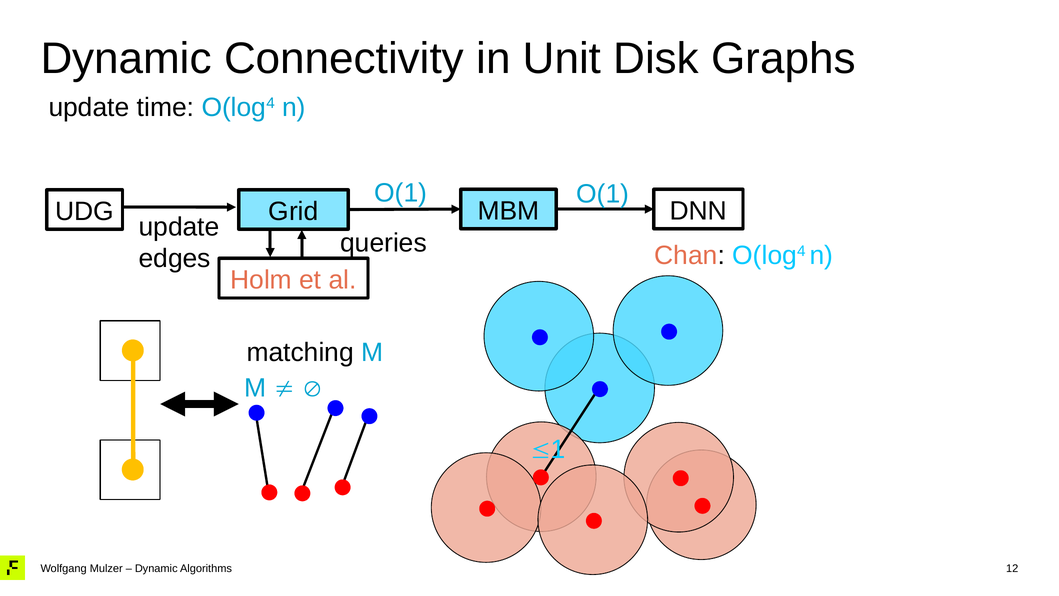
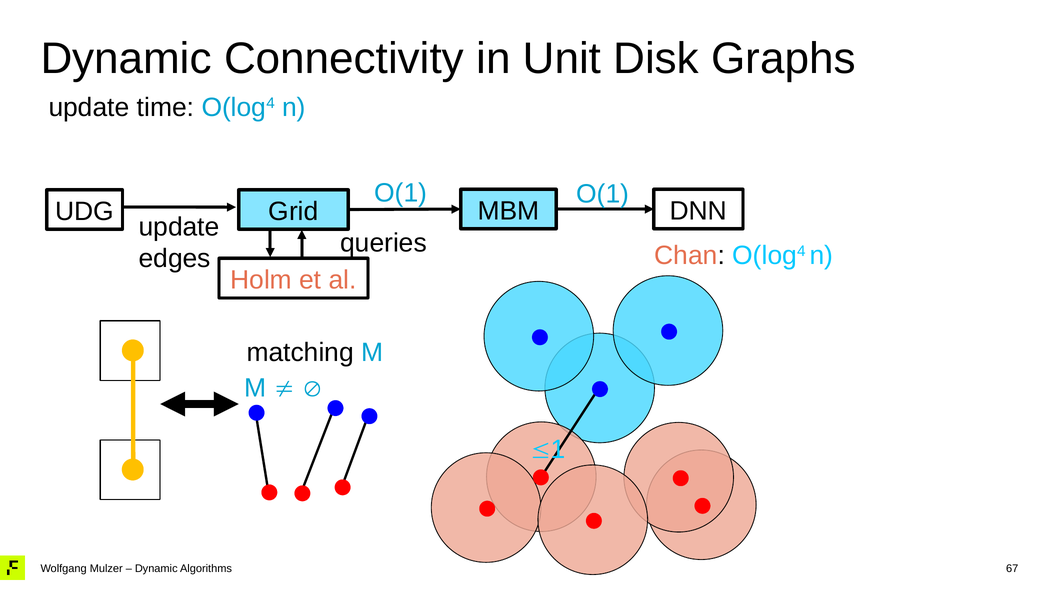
12: 12 -> 67
